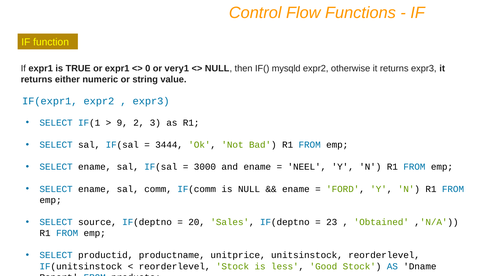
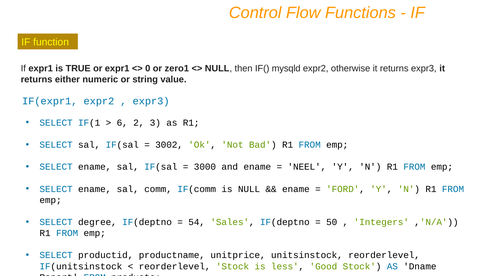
very1: very1 -> zero1
9: 9 -> 6
3444: 3444 -> 3002
source: source -> degree
20: 20 -> 54
23: 23 -> 50
Obtained: Obtained -> Integers
